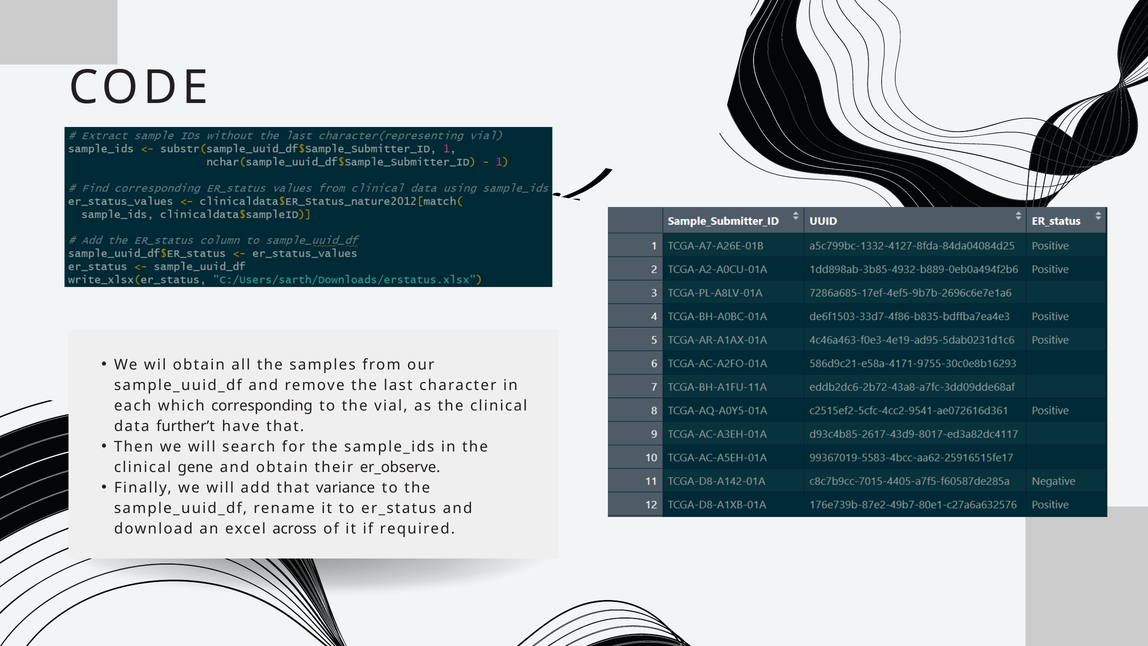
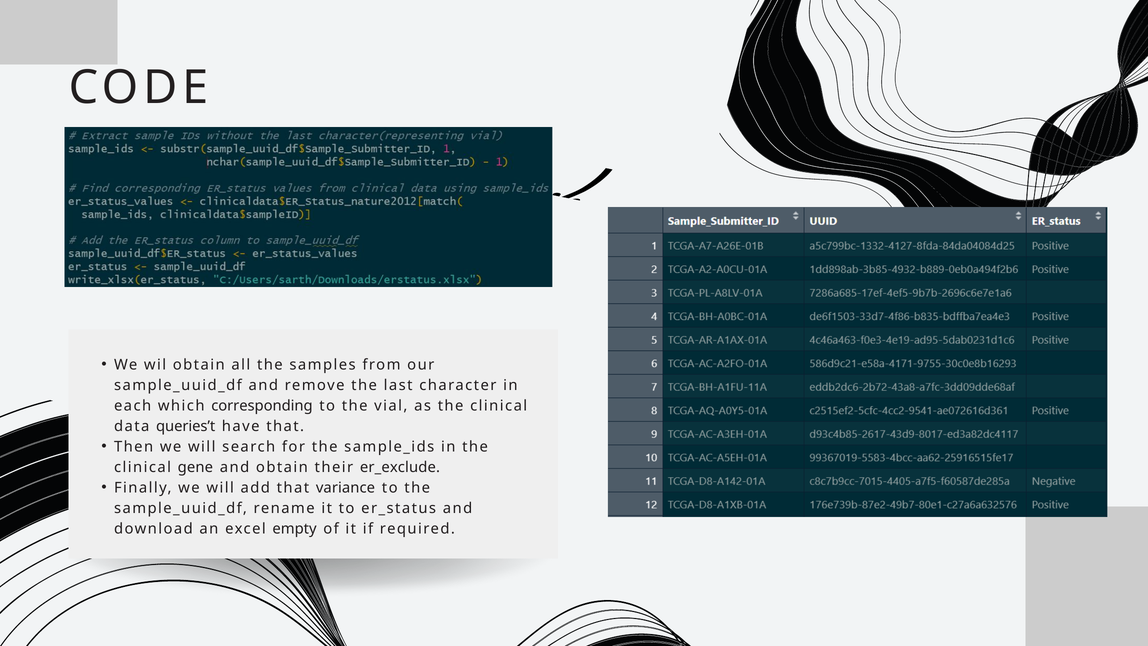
further’t: further’t -> queries’t
er_observe: er_observe -> er_exclude
across: across -> empty
